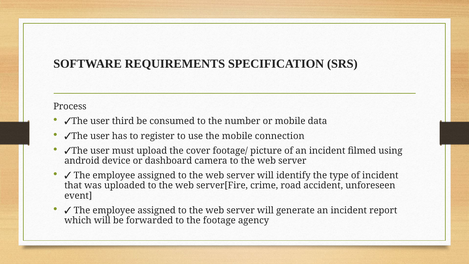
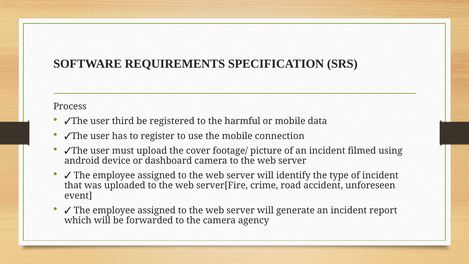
consumed: consumed -> registered
number: number -> harmful
the footage: footage -> camera
